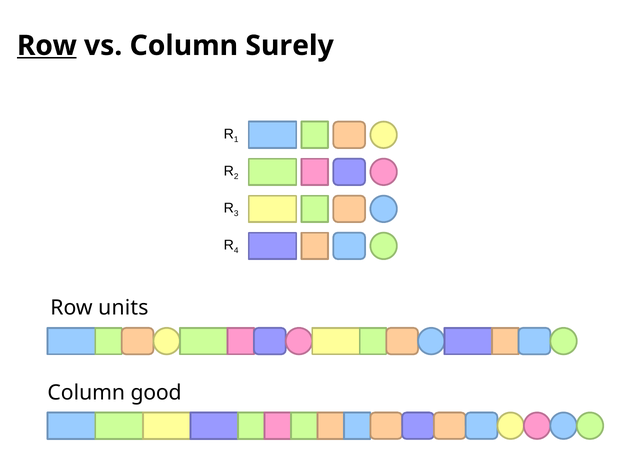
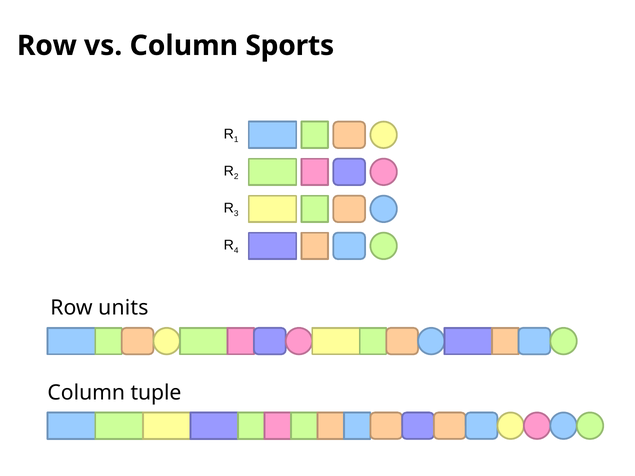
Row at (47, 46) underline: present -> none
Surely: Surely -> Sports
good: good -> tuple
